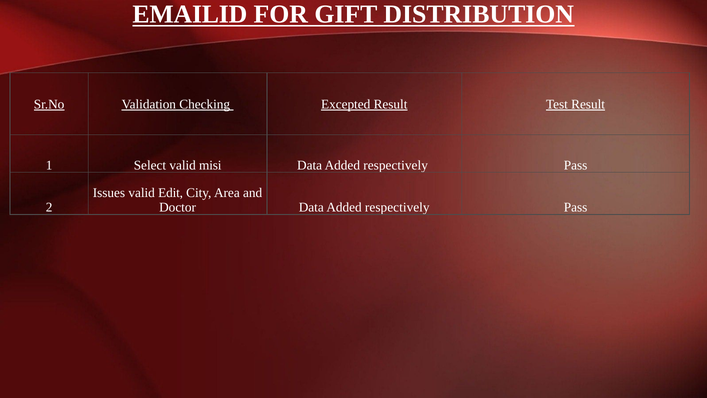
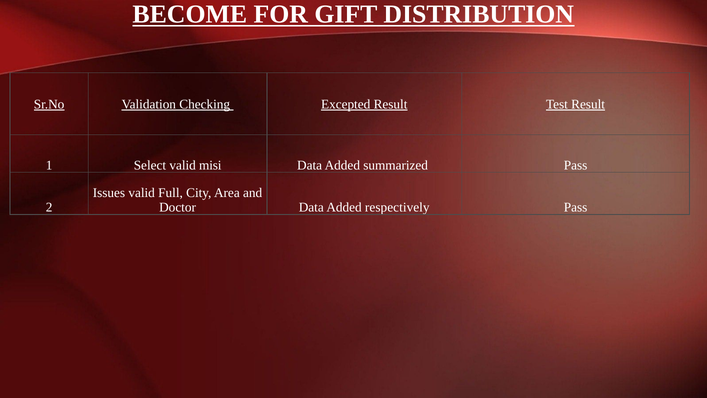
EMAILID: EMAILID -> BECOME
respectively at (396, 165): respectively -> summarized
Edit: Edit -> Full
